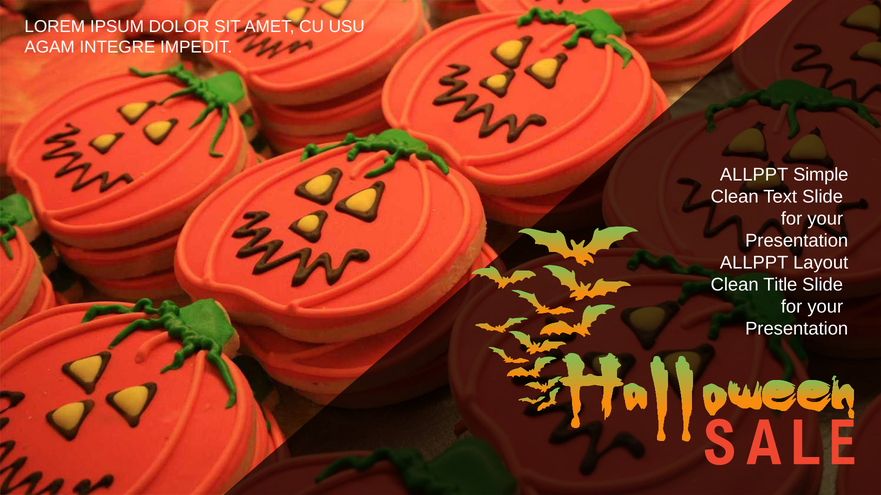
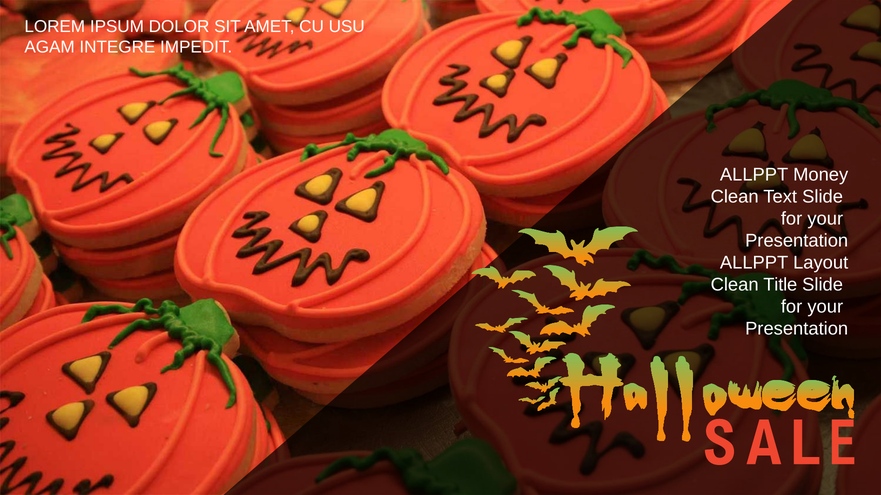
Simple: Simple -> Money
